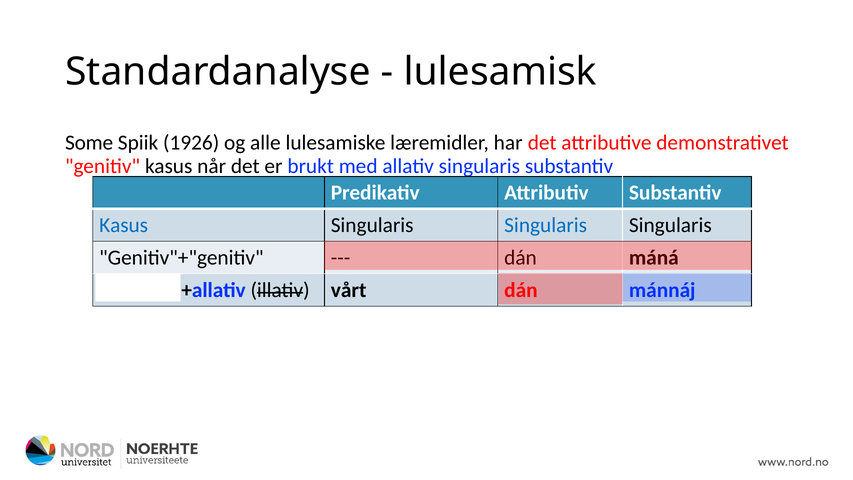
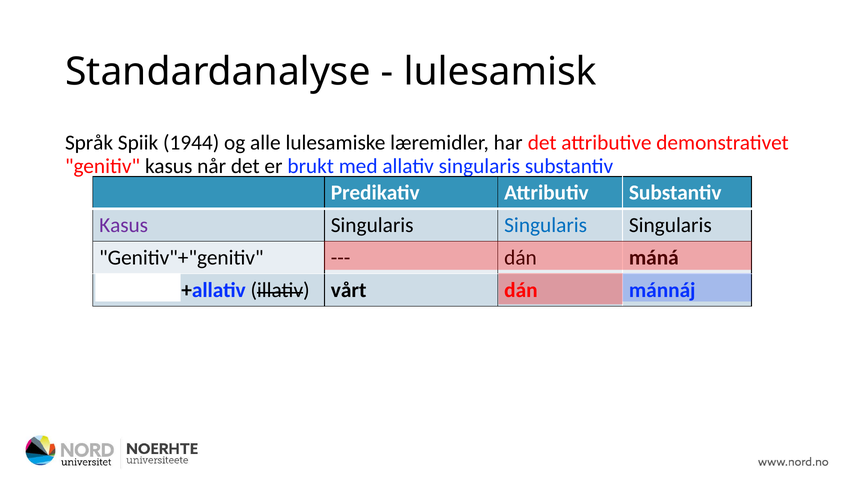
Some: Some -> Språk
1926: 1926 -> 1944
Kasus at (124, 225) colour: blue -> purple
